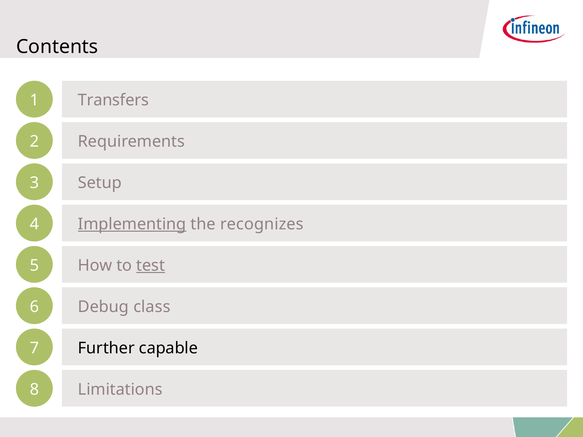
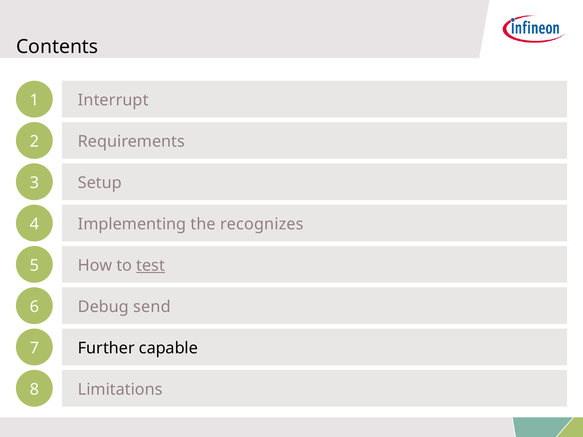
Transfers: Transfers -> Interrupt
Implementing underline: present -> none
class: class -> send
